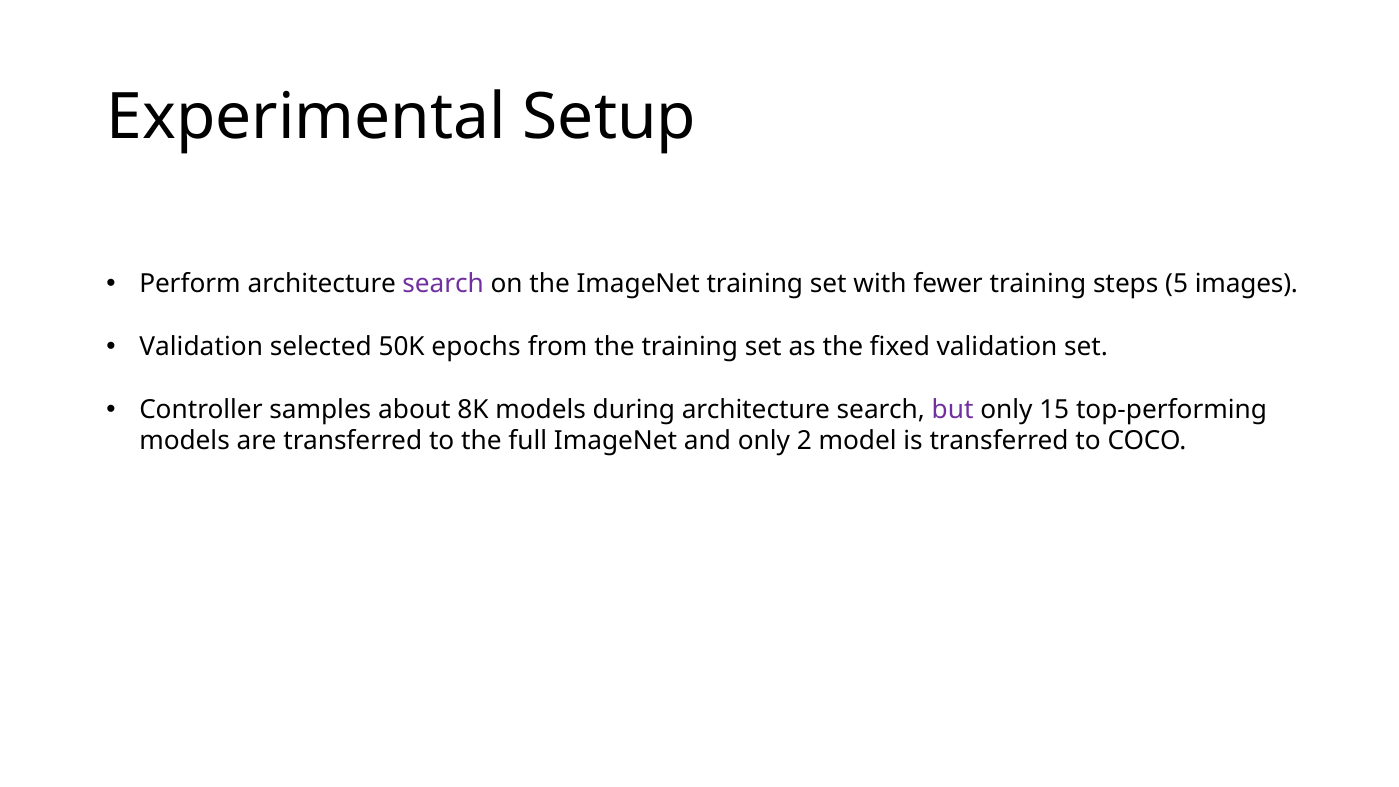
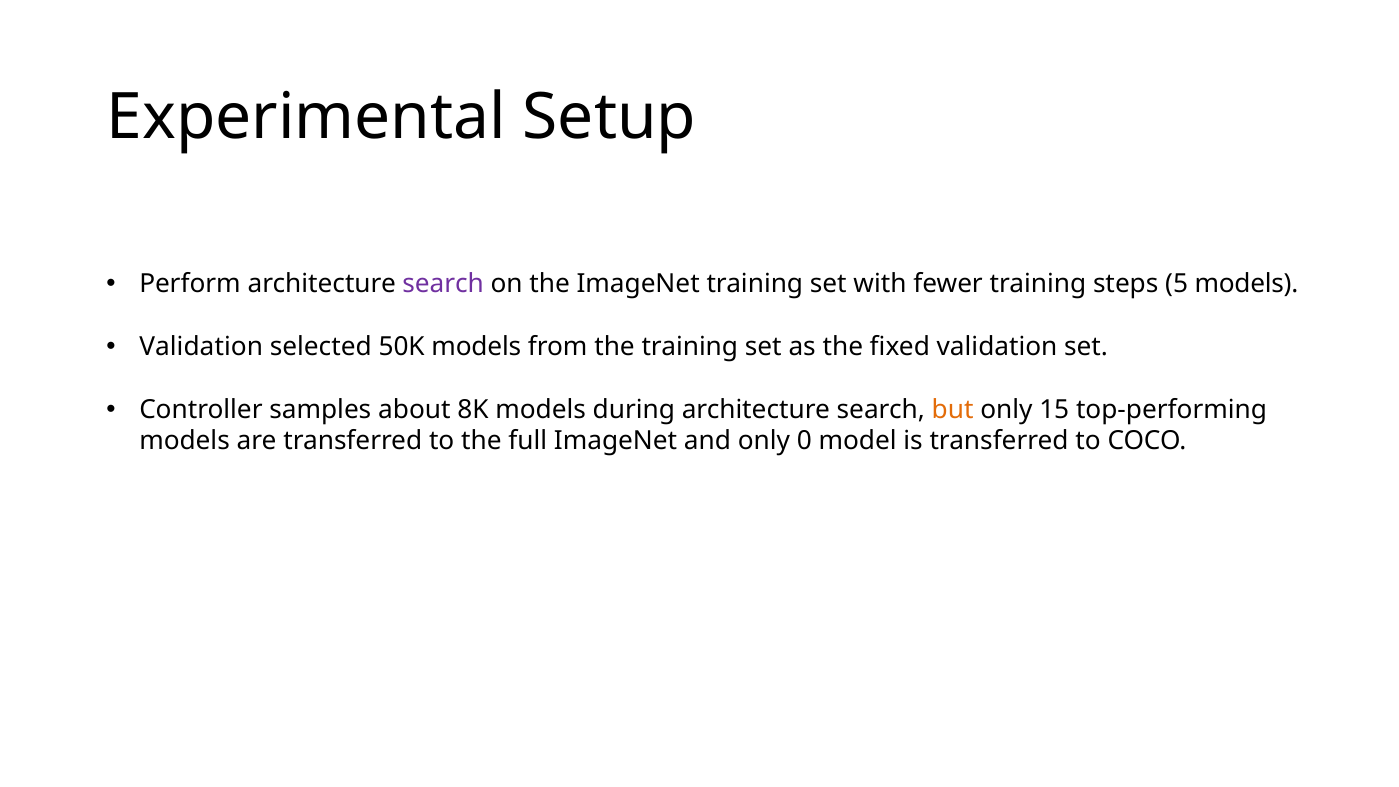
5 images: images -> models
50K epochs: epochs -> models
but colour: purple -> orange
2: 2 -> 0
